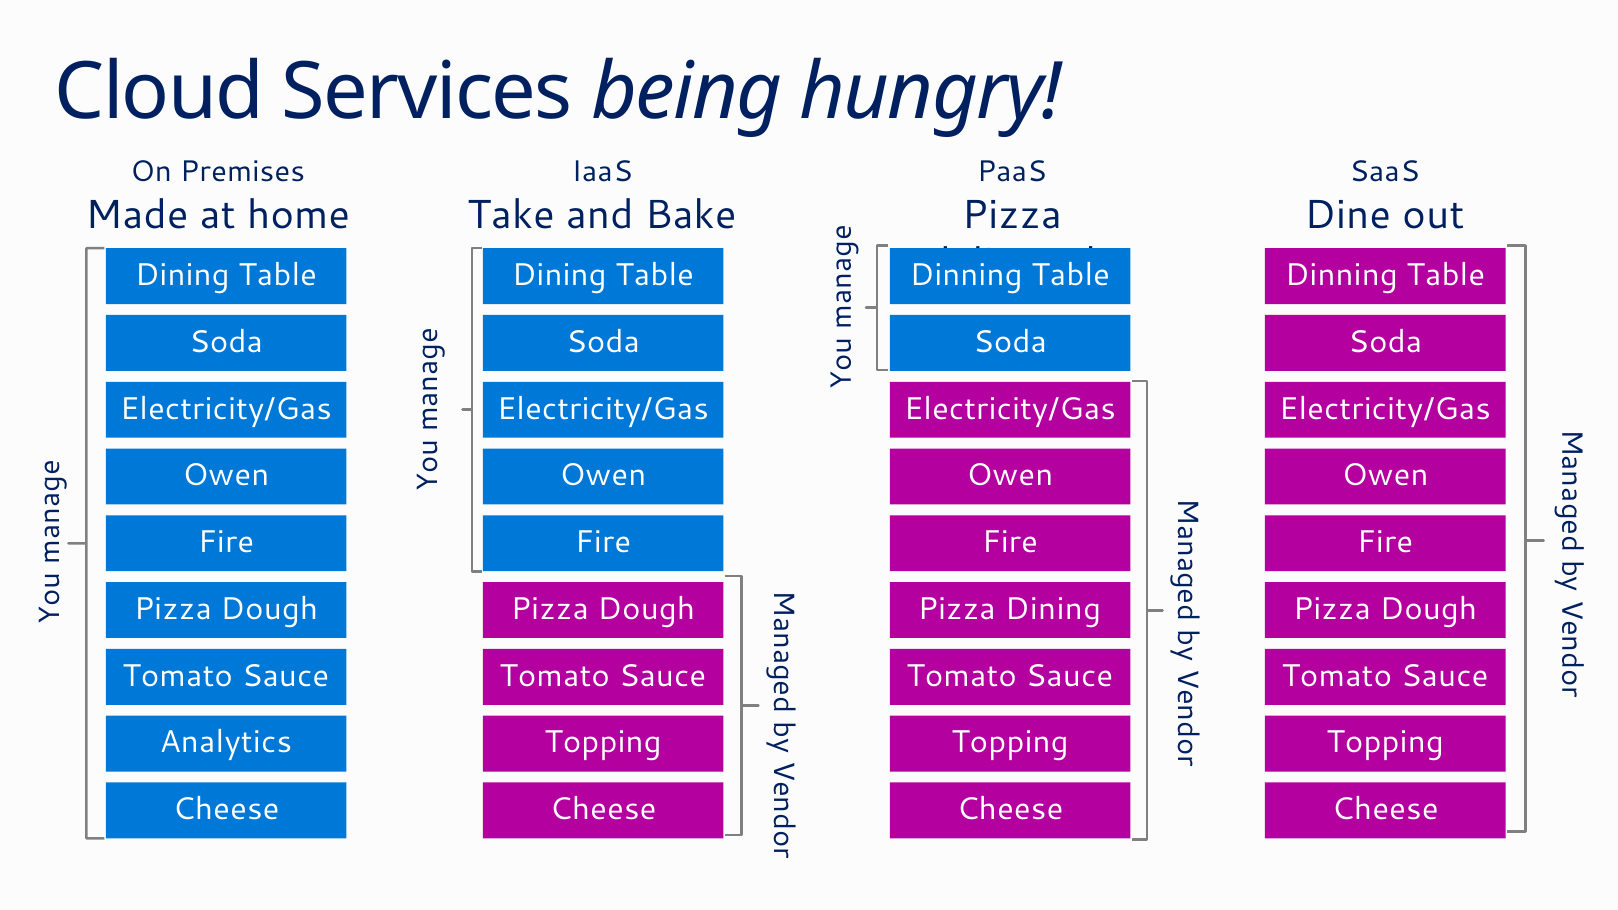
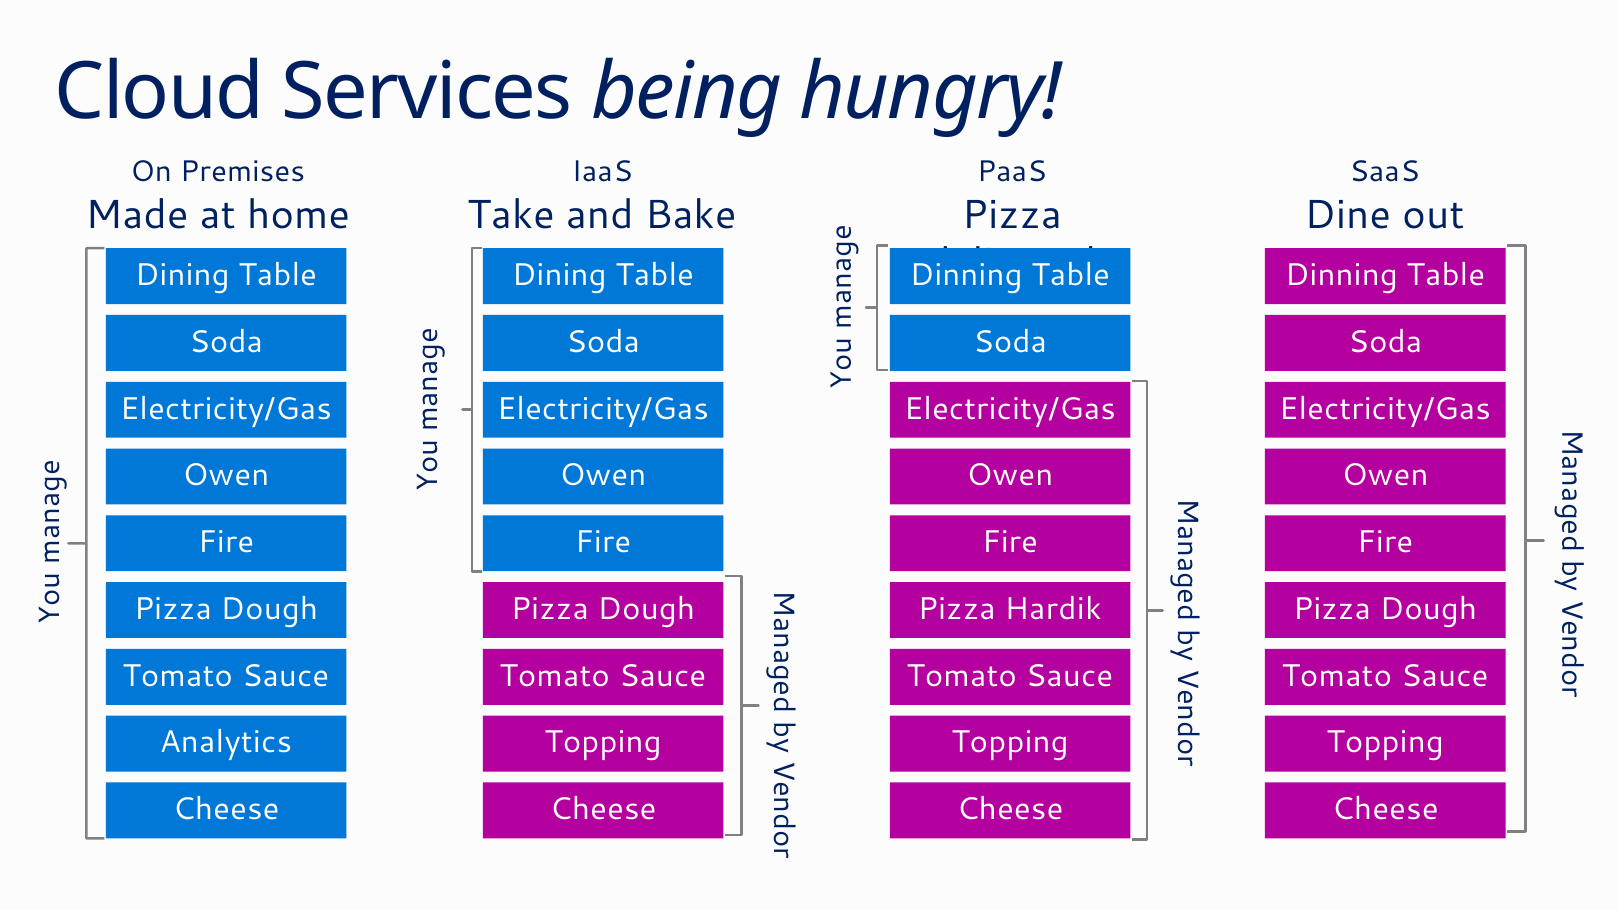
Pizza Dining: Dining -> Hardik
